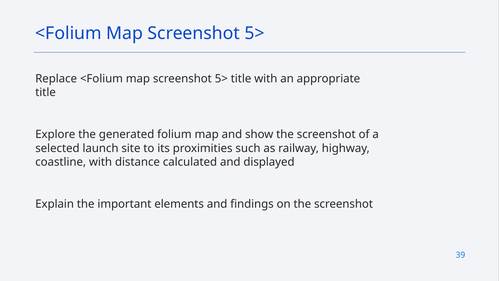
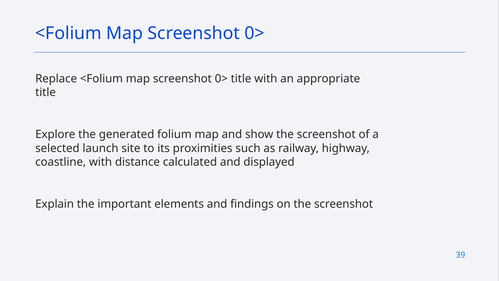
5> at (255, 33): 5> -> 0>
5> at (221, 79): 5> -> 0>
